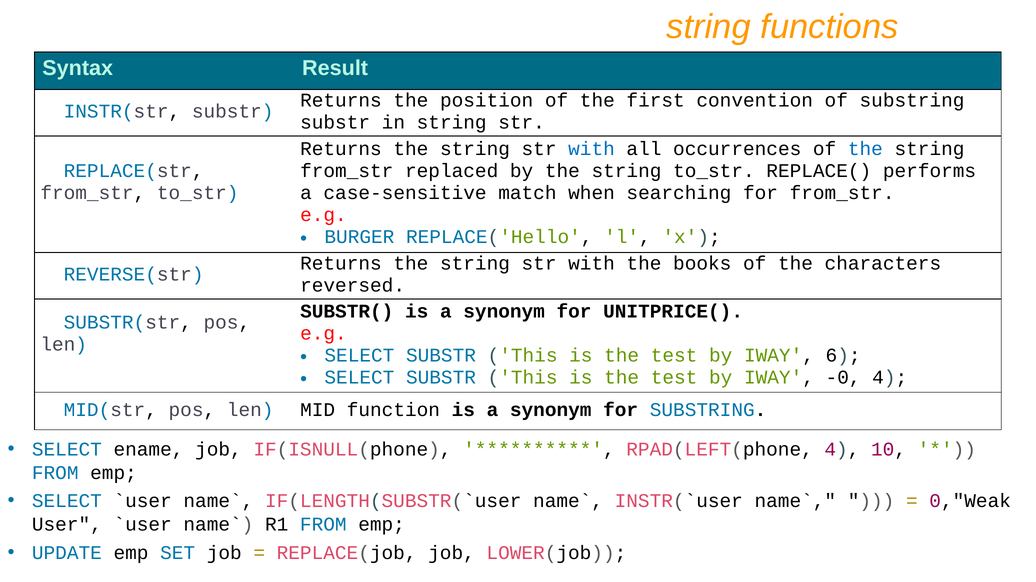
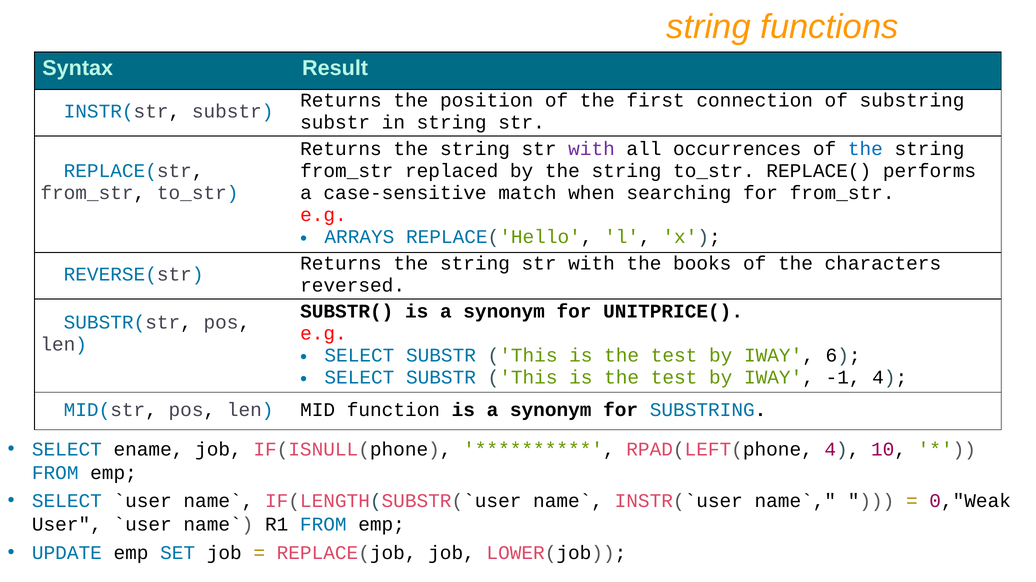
convention: convention -> connection
with at (592, 149) colour: blue -> purple
BURGER: BURGER -> ARRAYS
-0: -0 -> -1
